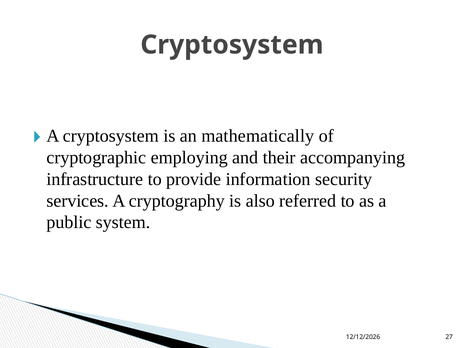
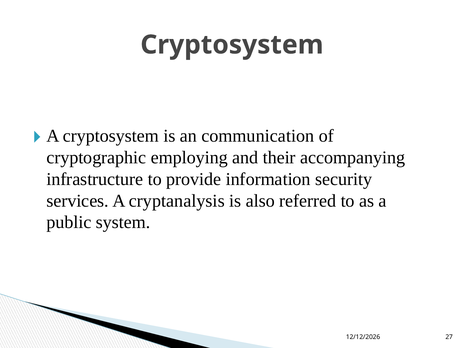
mathematically: mathematically -> communication
cryptography: cryptography -> cryptanalysis
